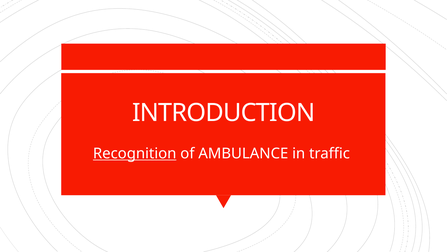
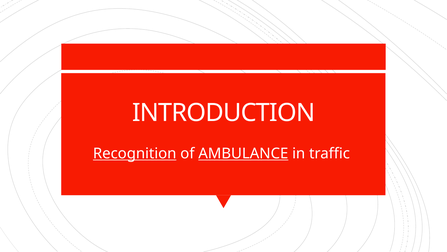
AMBULANCE underline: none -> present
